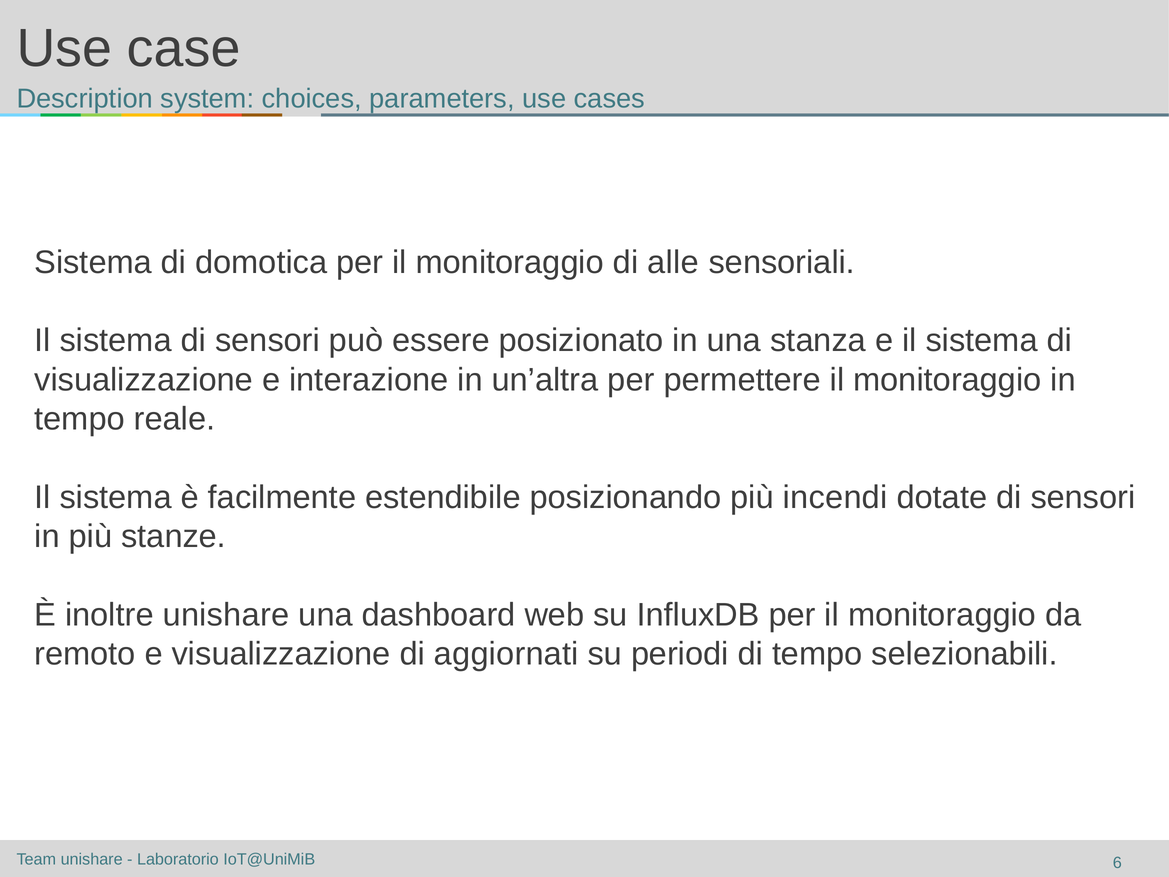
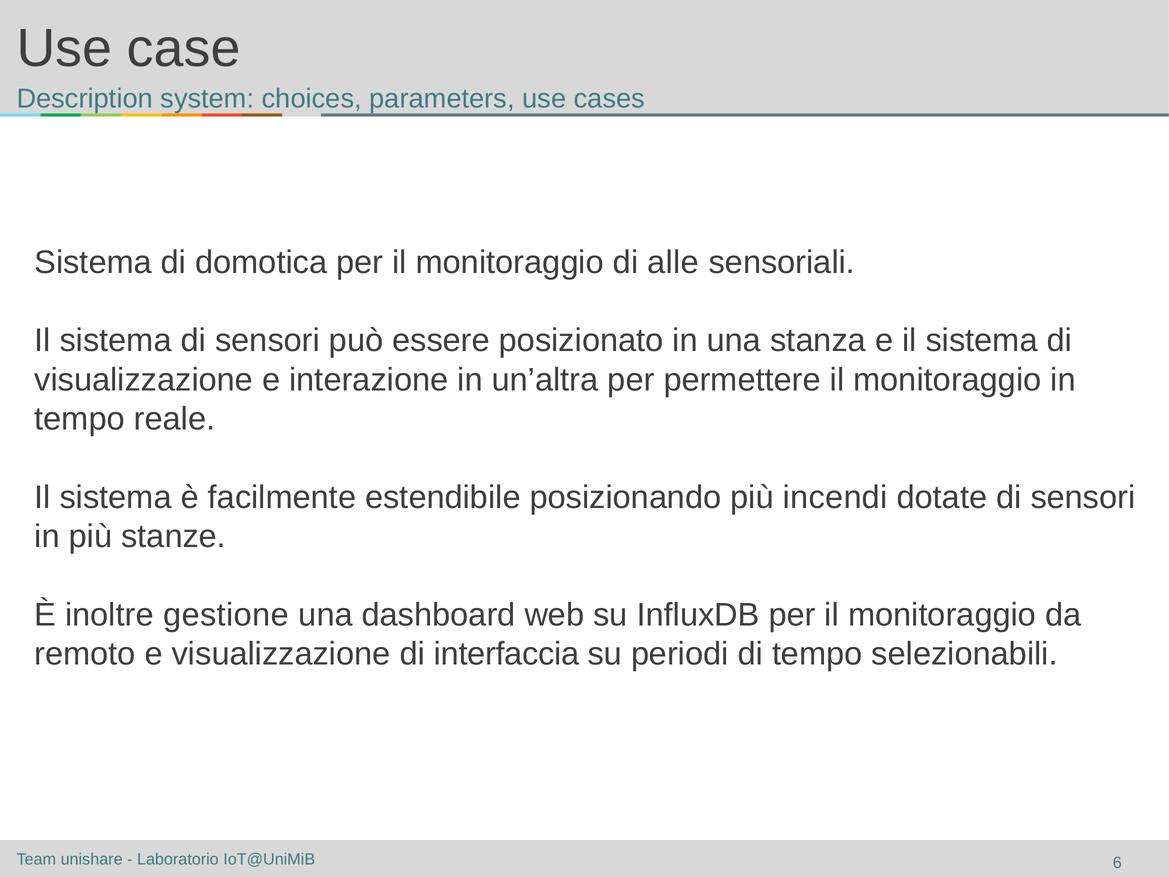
inoltre unishare: unishare -> gestione
aggiornati: aggiornati -> interfaccia
